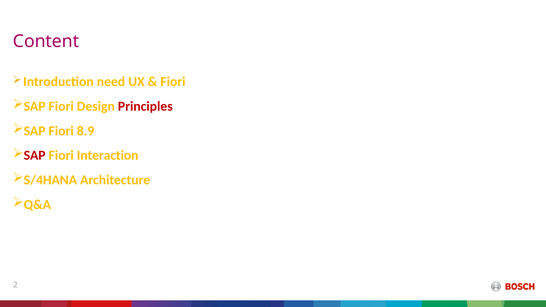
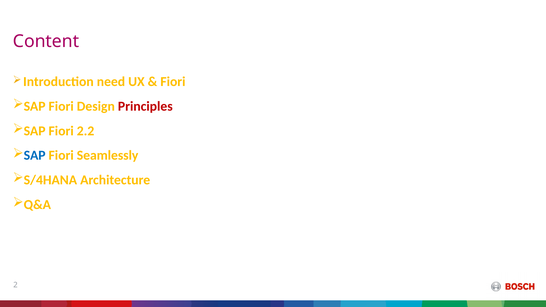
8.9: 8.9 -> 2.2
SAP at (35, 156) colour: red -> blue
Interaction: Interaction -> Seamlessly
